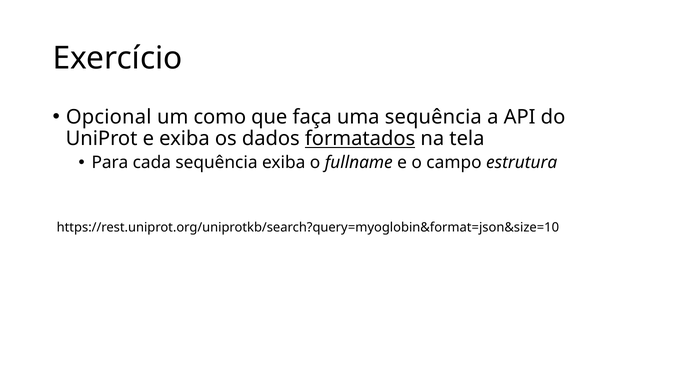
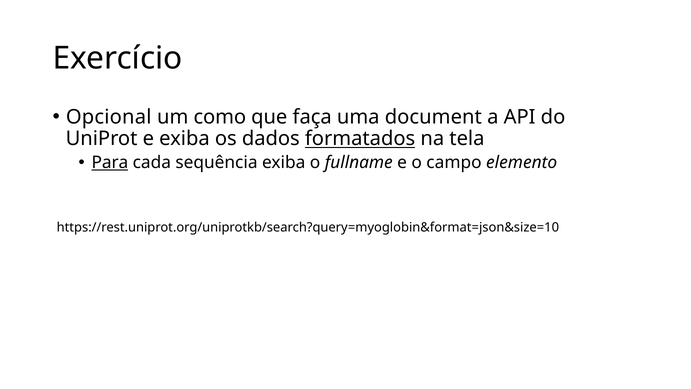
uma sequência: sequência -> document
Para underline: none -> present
estrutura: estrutura -> elemento
